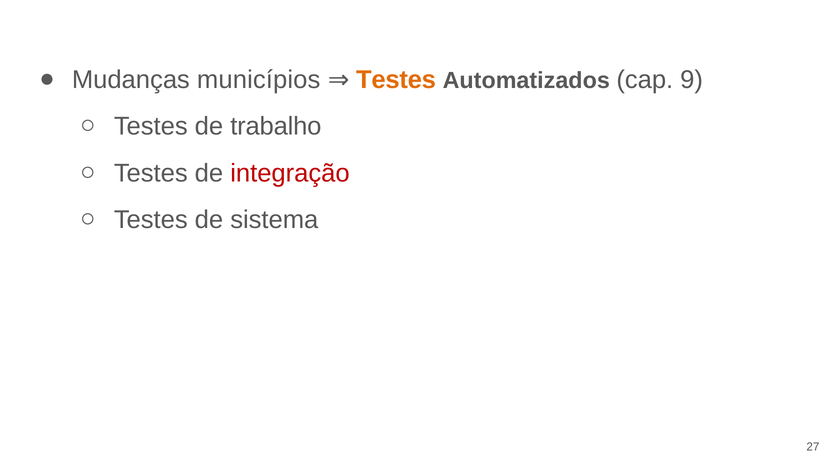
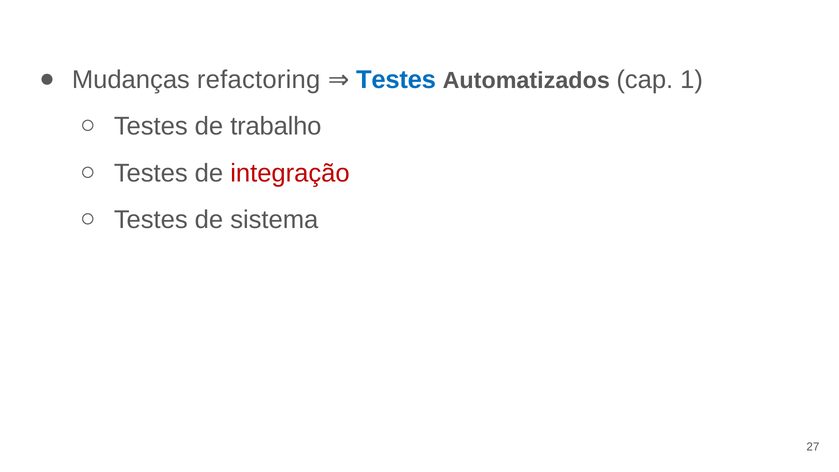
municípios: municípios -> refactoring
Testes at (396, 80) colour: orange -> blue
9: 9 -> 1
